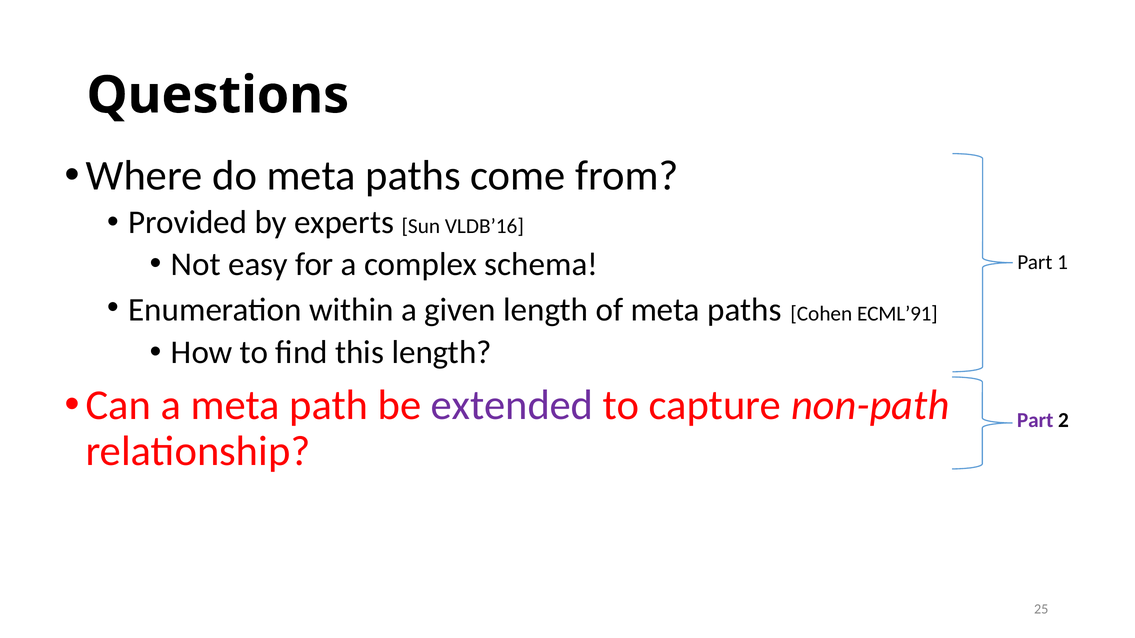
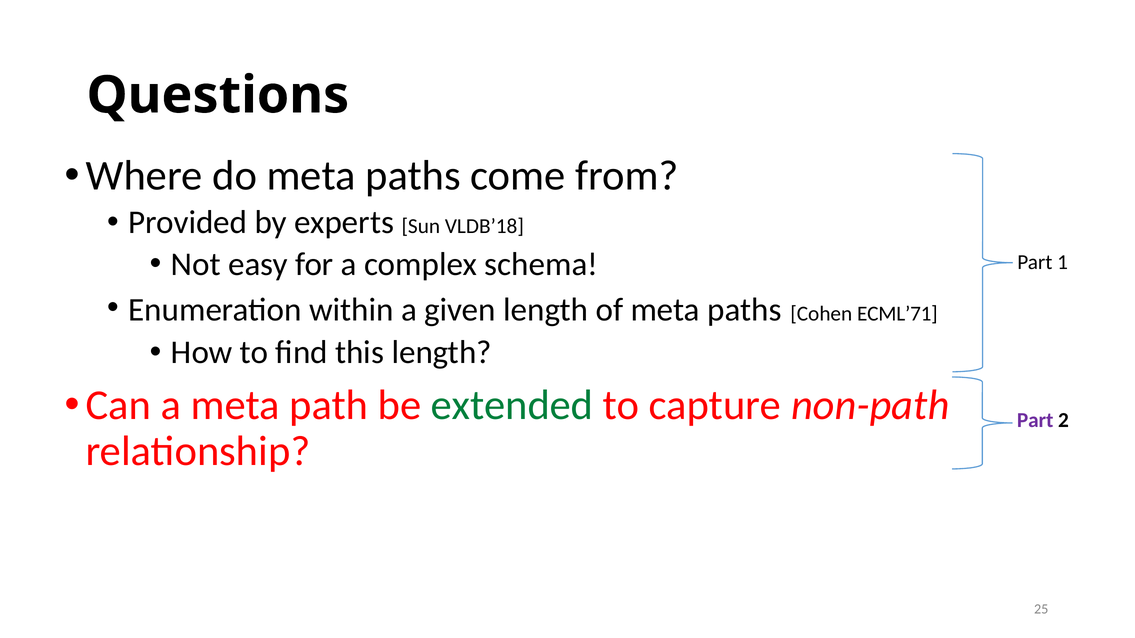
VLDB’16: VLDB’16 -> VLDB’18
ECML’91: ECML’91 -> ECML’71
extended colour: purple -> green
